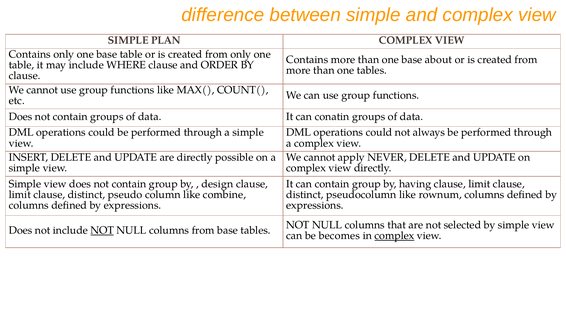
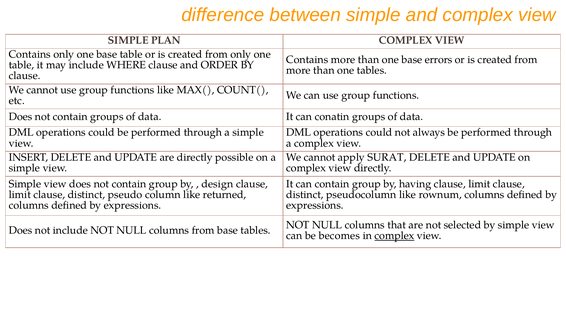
about: about -> errors
NEVER: NEVER -> SURAT
combine: combine -> returned
NOT at (102, 230) underline: present -> none
